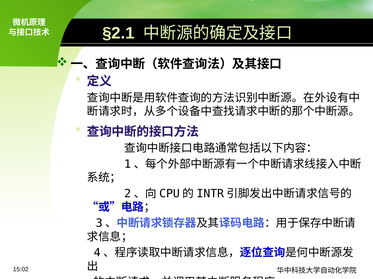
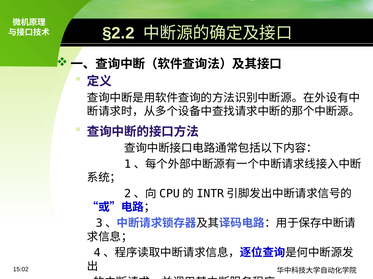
§2.1: §2.1 -> §2.2
